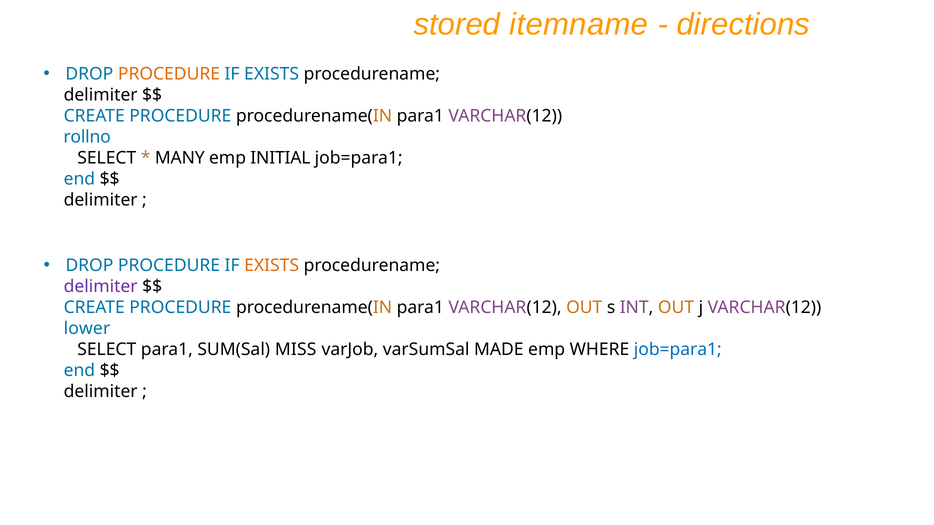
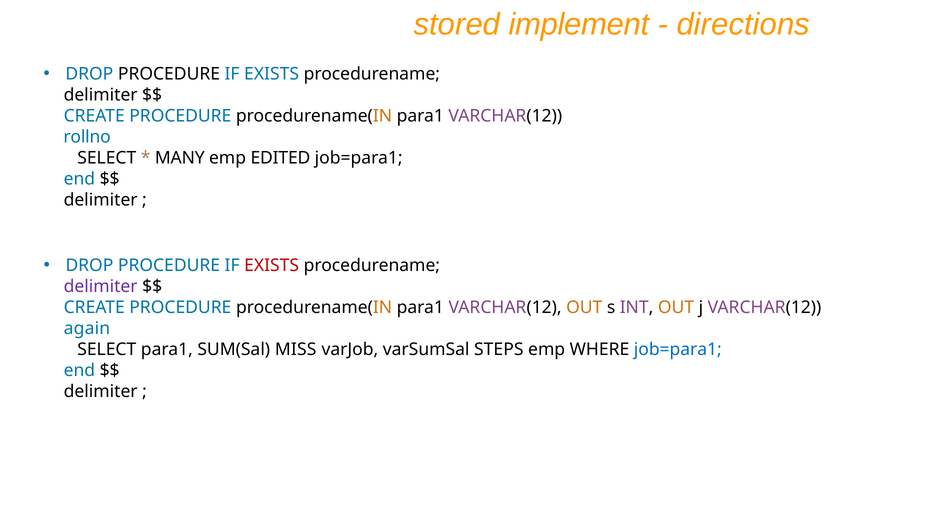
itemname: itemname -> implement
PROCEDURE at (169, 74) colour: orange -> black
INITIAL: INITIAL -> EDITED
EXISTS at (272, 266) colour: orange -> red
lower: lower -> again
MADE: MADE -> STEPS
